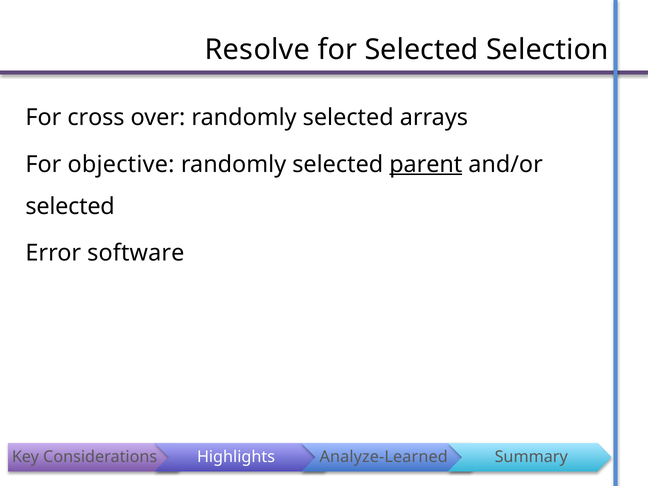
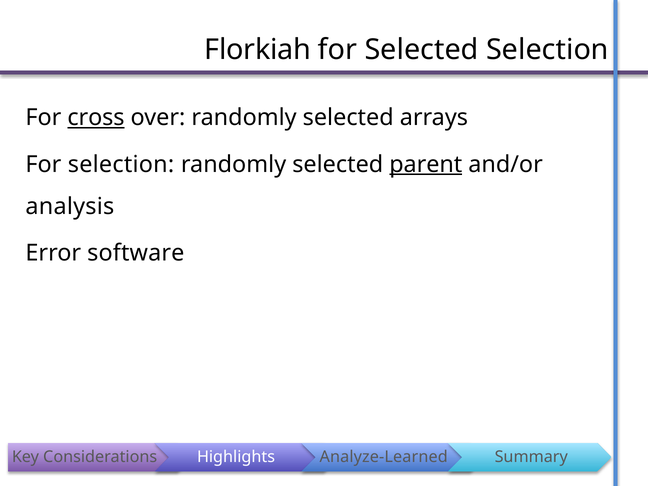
Resolve: Resolve -> Florkiah
cross underline: none -> present
For objective: objective -> selection
selected at (70, 206): selected -> analysis
